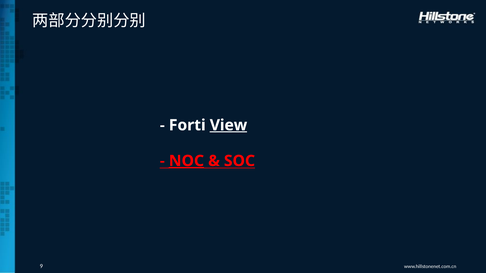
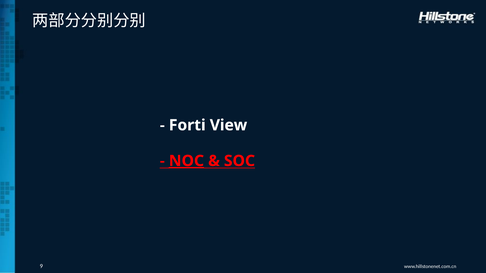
View underline: present -> none
